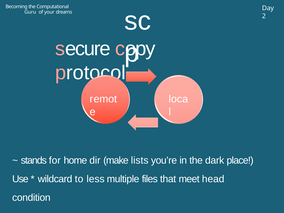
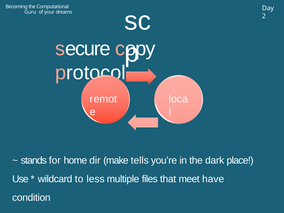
lists: lists -> tells
head: head -> have
